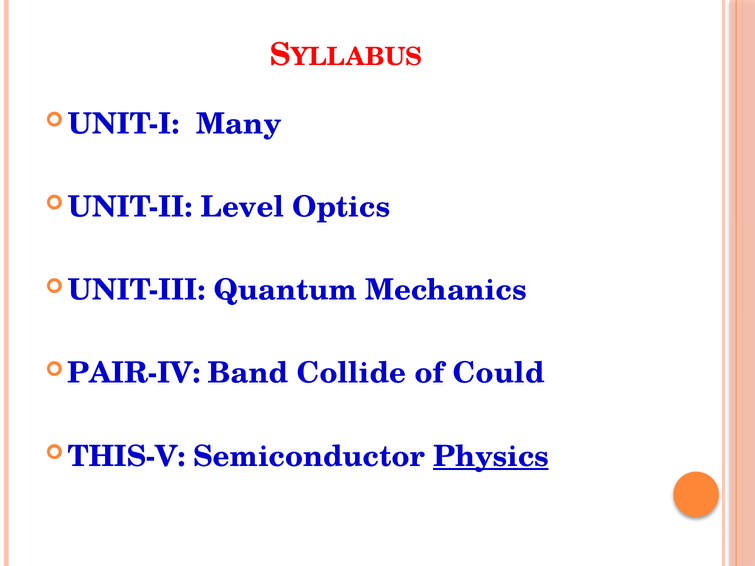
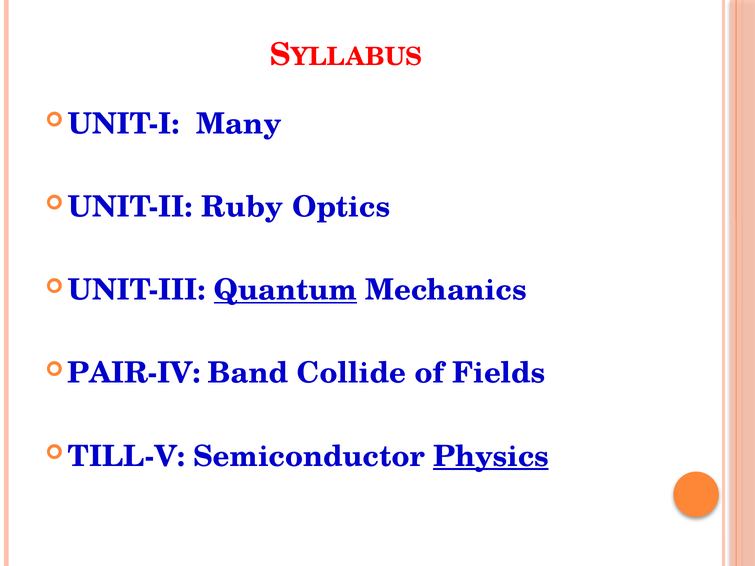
Level: Level -> Ruby
Quantum underline: none -> present
Could: Could -> Fields
THIS-V: THIS-V -> TILL-V
